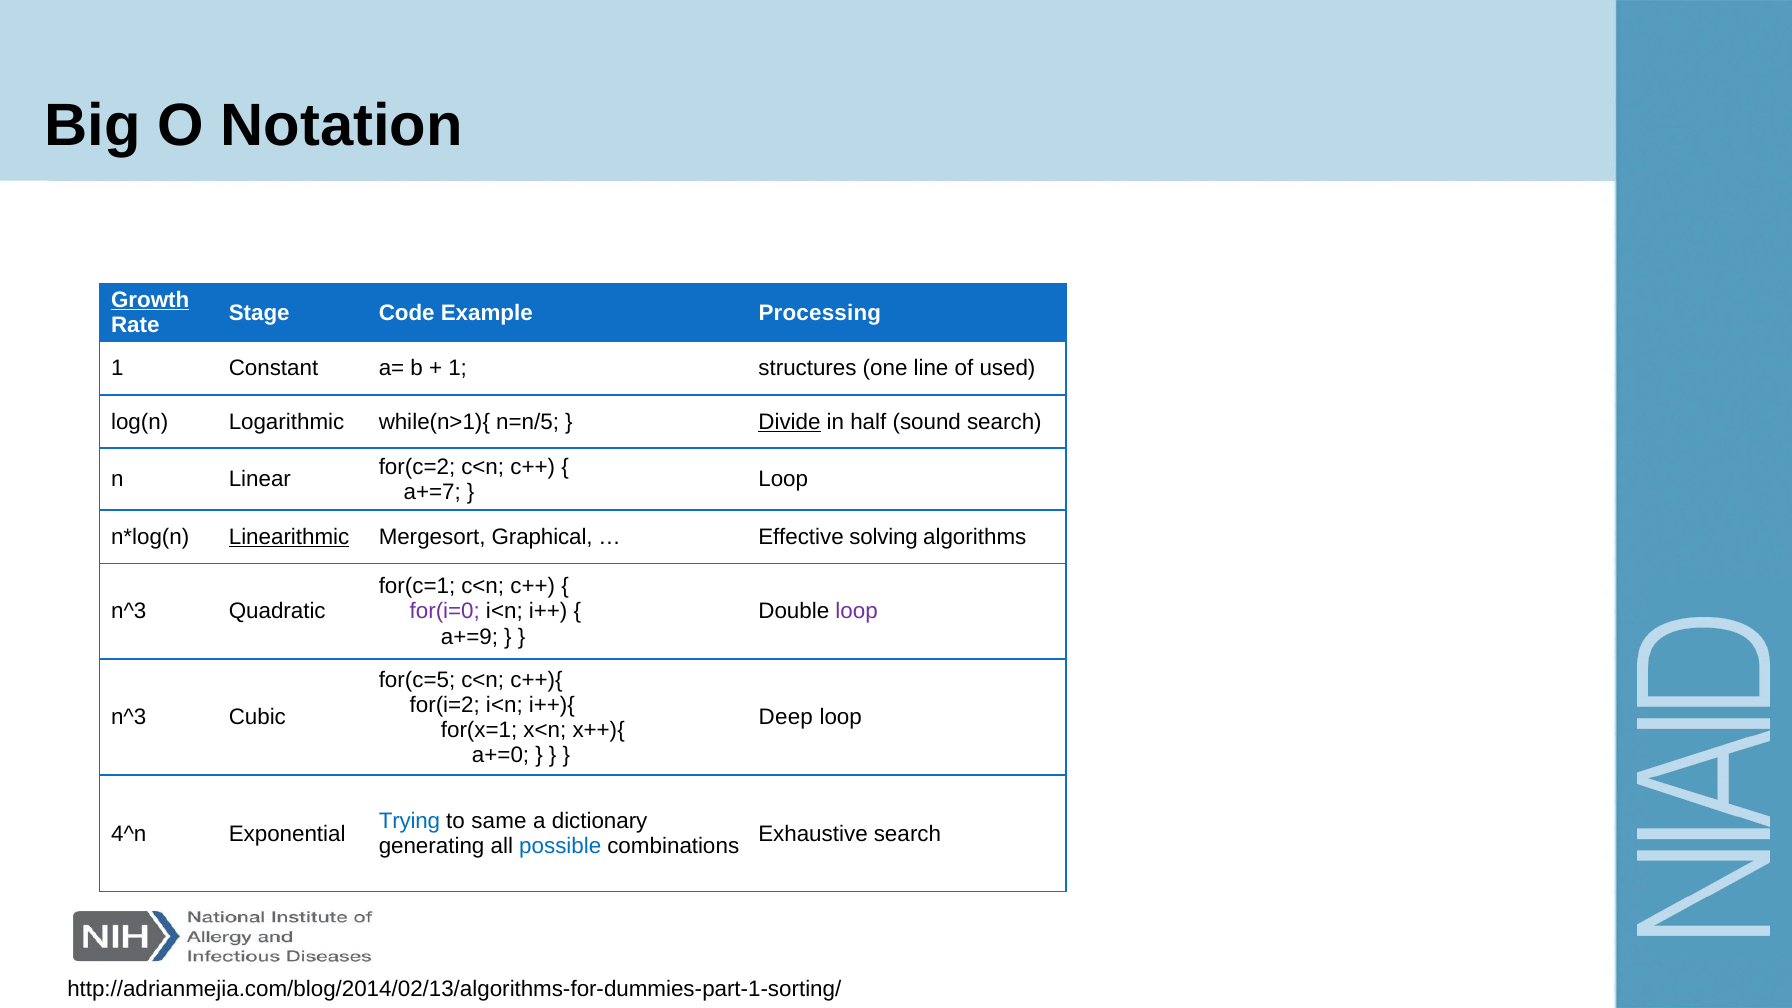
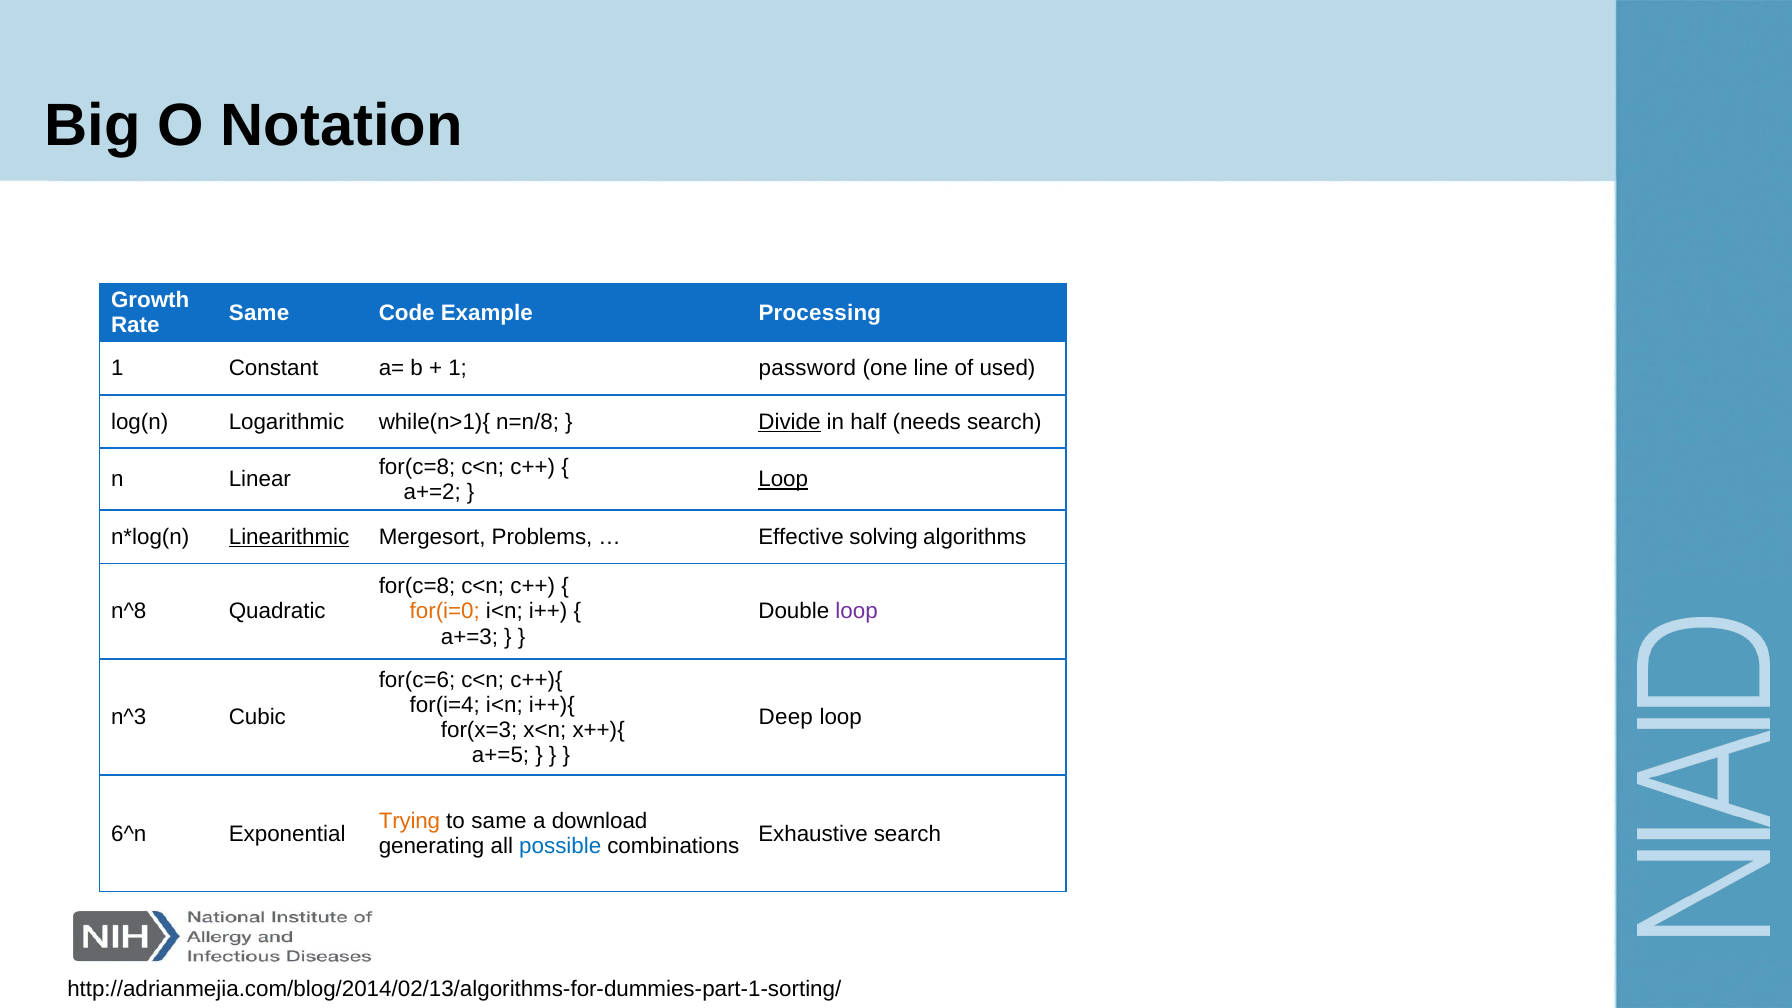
Growth underline: present -> none
Stage at (259, 313): Stage -> Same
structures: structures -> password
n=n/5: n=n/5 -> n=n/8
sound: sound -> needs
for(c=2 at (417, 467): for(c=2 -> for(c=8
Loop at (783, 480) underline: none -> present
a+=7: a+=7 -> a+=2
Graphical: Graphical -> Problems
for(c=1 at (417, 587): for(c=1 -> for(c=8
n^3 at (129, 612): n^3 -> n^8
for(i=0 colour: purple -> orange
a+=9: a+=9 -> a+=3
for(c=5: for(c=5 -> for(c=6
for(i=2: for(i=2 -> for(i=4
for(x=1: for(x=1 -> for(x=3
a+=0: a+=0 -> a+=5
Trying colour: blue -> orange
dictionary: dictionary -> download
4^n: 4^n -> 6^n
